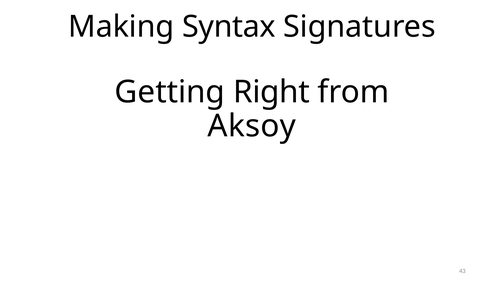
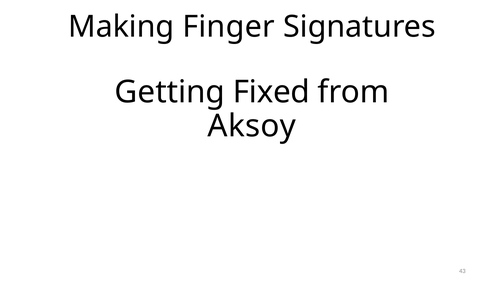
Syntax: Syntax -> Finger
Right: Right -> Fixed
